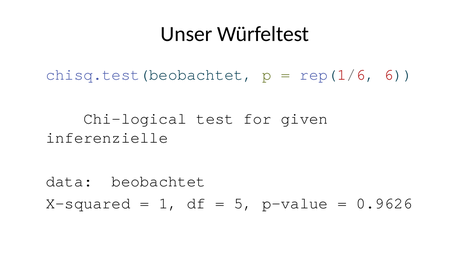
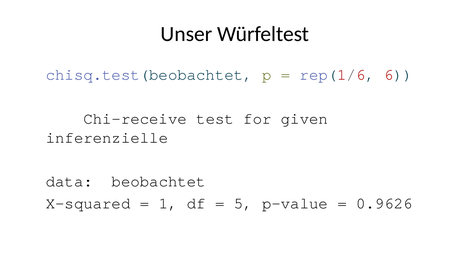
Chi-logical: Chi-logical -> Chi-receive
